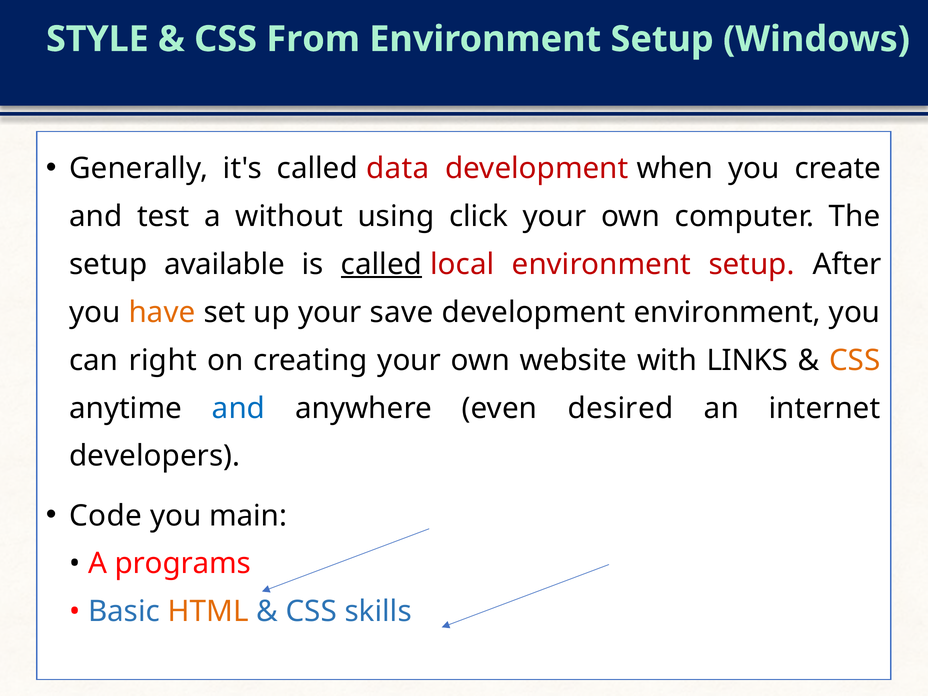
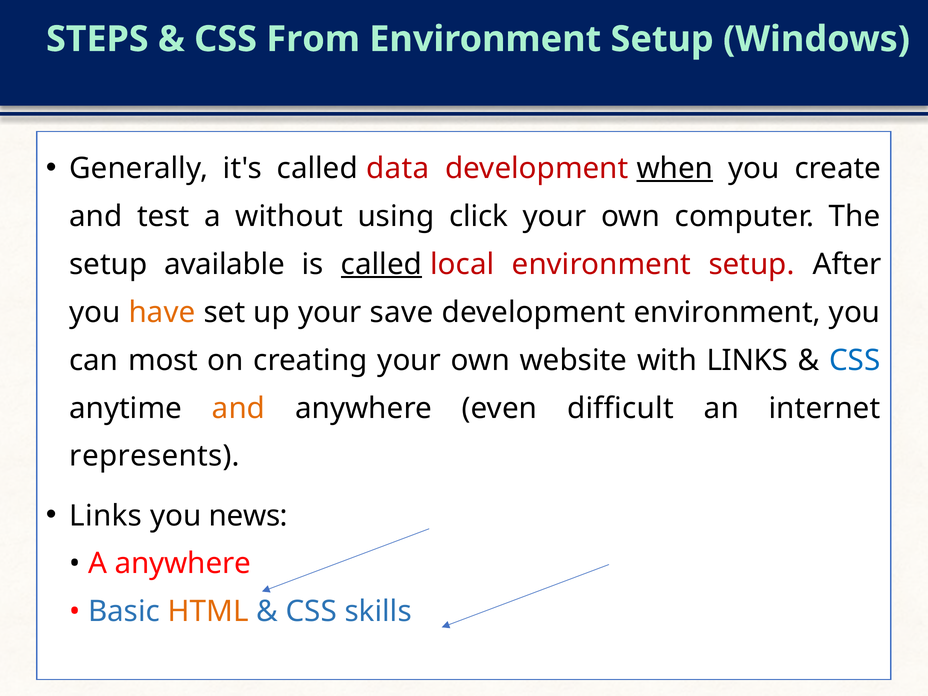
STYLE: STYLE -> STEPS
when underline: none -> present
right: right -> most
CSS at (855, 360) colour: orange -> blue
and at (239, 408) colour: blue -> orange
desired: desired -> difficult
developers: developers -> represents
Code at (106, 516): Code -> Links
main: main -> news
A programs: programs -> anywhere
